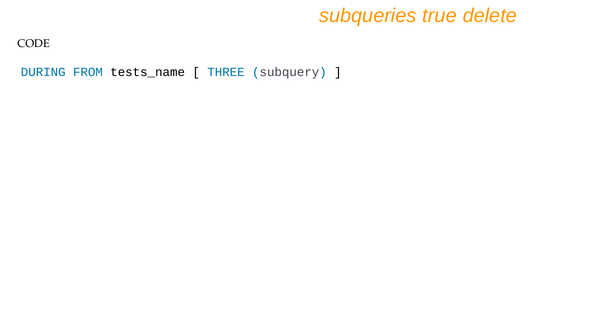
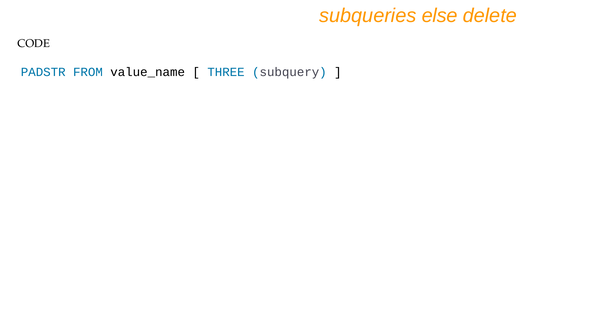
true: true -> else
DURING: DURING -> PADSTR
tests_name: tests_name -> value_name
